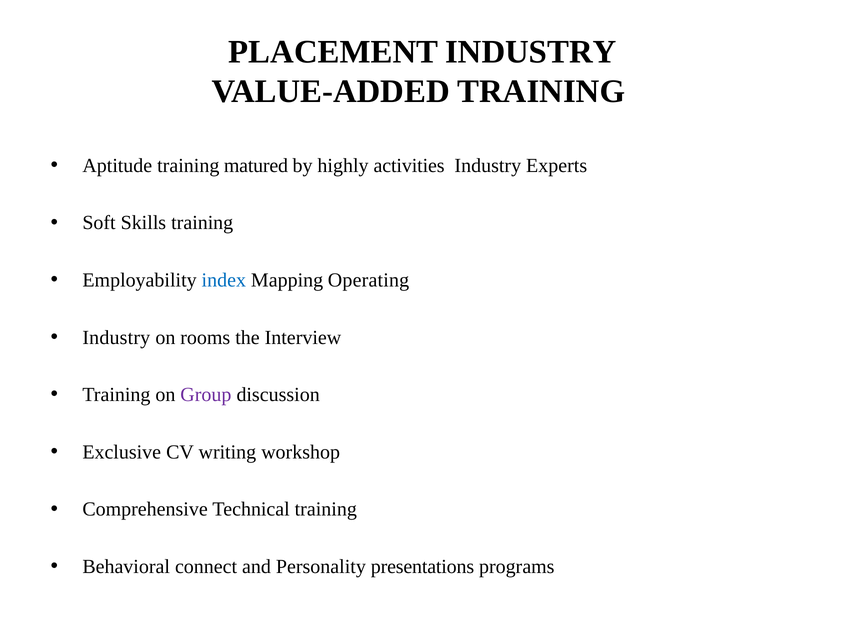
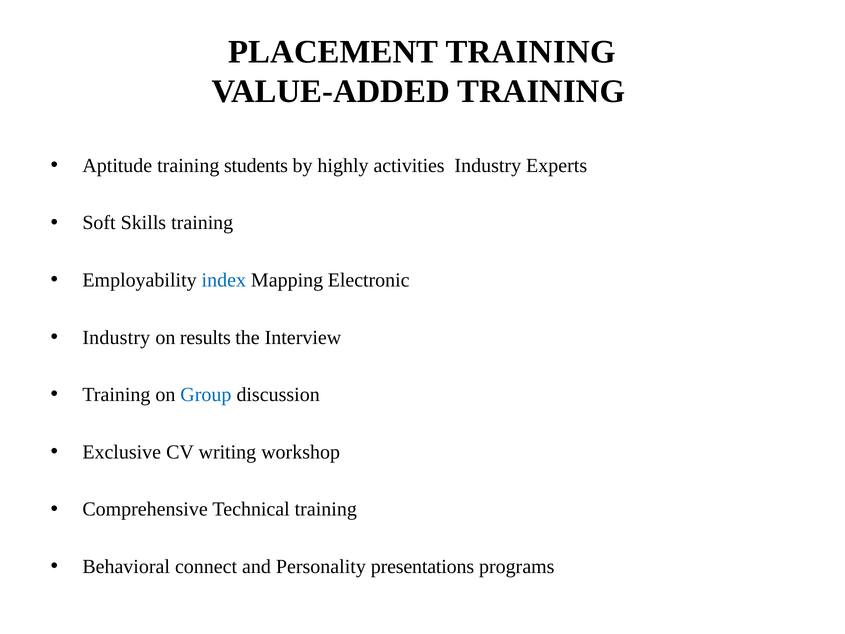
PLACEMENT INDUSTRY: INDUSTRY -> TRAINING
matured: matured -> students
Operating: Operating -> Electronic
rooms: rooms -> results
Group colour: purple -> blue
